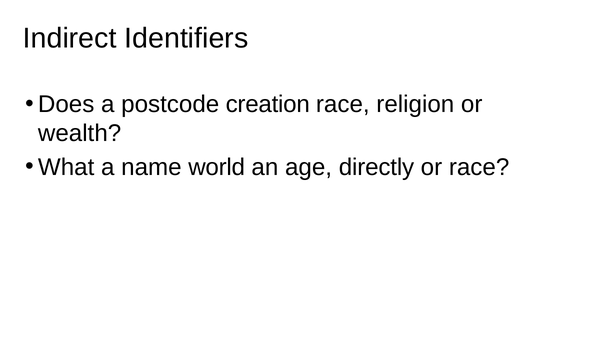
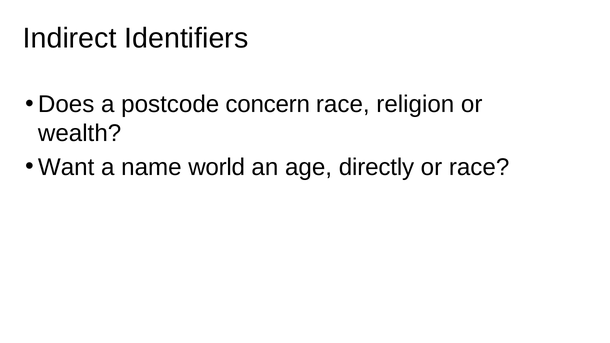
creation: creation -> concern
What: What -> Want
